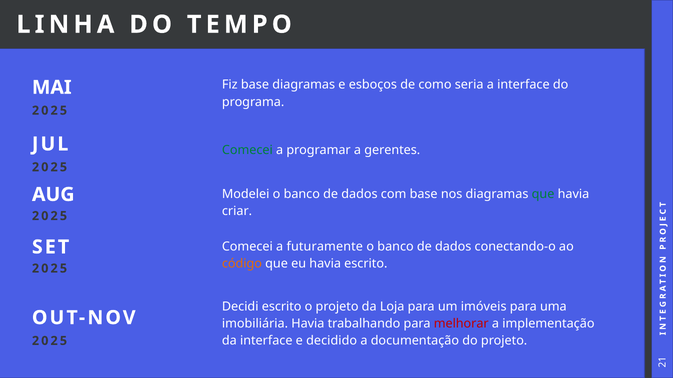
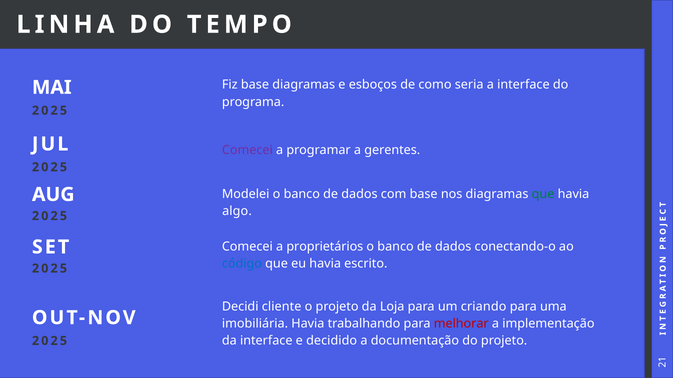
Comecei at (247, 150) colour: green -> purple
criar: criar -> algo
futuramente: futuramente -> proprietários
código colour: orange -> blue
Decidi escrito: escrito -> cliente
imóveis: imóveis -> criando
